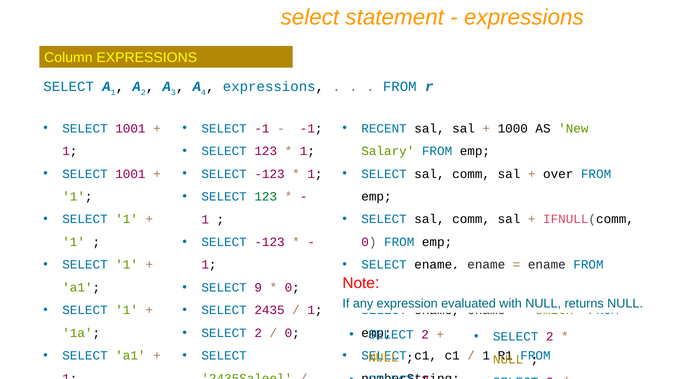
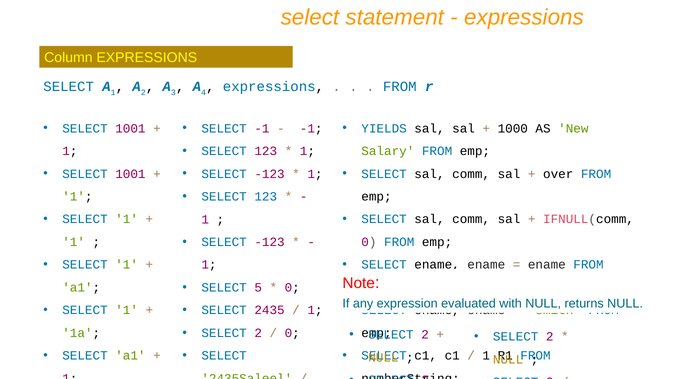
RECENT: RECENT -> YIELDS
123 at (266, 196) colour: green -> blue
9: 9 -> 5
